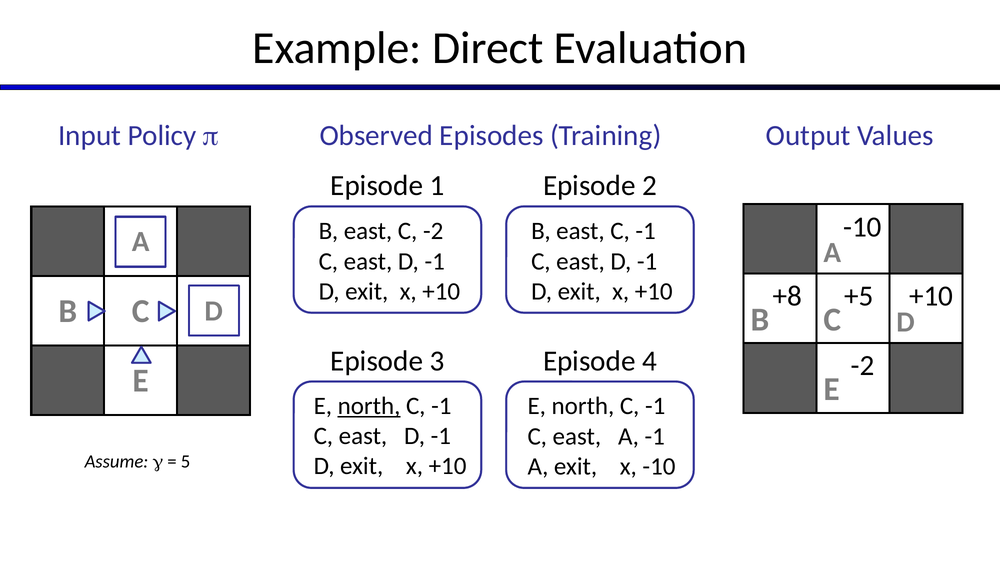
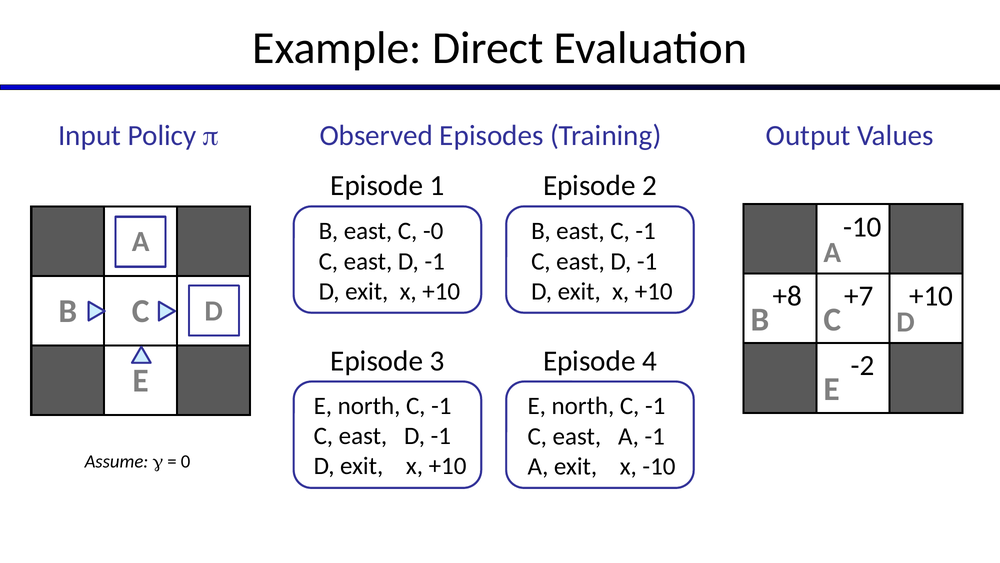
C -2: -2 -> -0
+5: +5 -> +7
north at (369, 406) underline: present -> none
5: 5 -> 0
